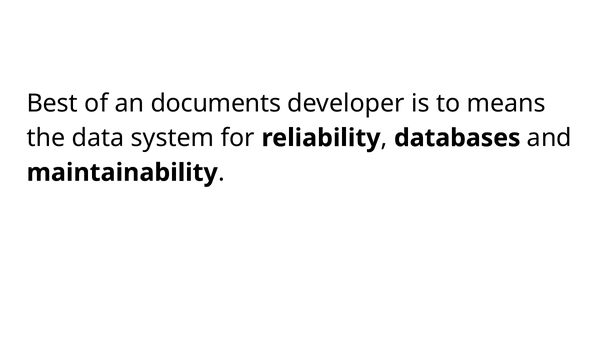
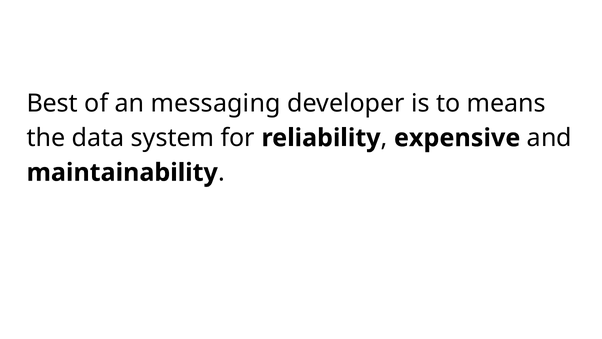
documents: documents -> messaging
databases: databases -> expensive
